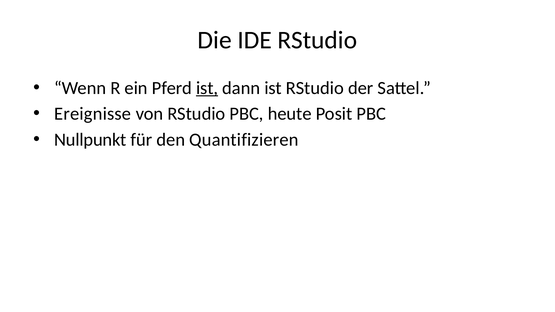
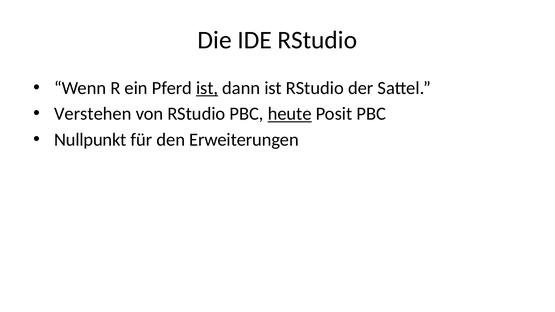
Ereignisse: Ereignisse -> Verstehen
heute underline: none -> present
Quantifizieren: Quantifizieren -> Erweiterungen
